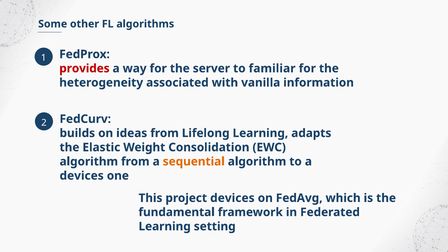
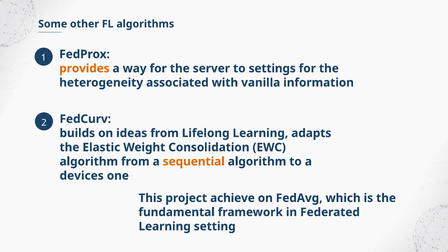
provides colour: red -> orange
familiar: familiar -> settings
project devices: devices -> achieve
